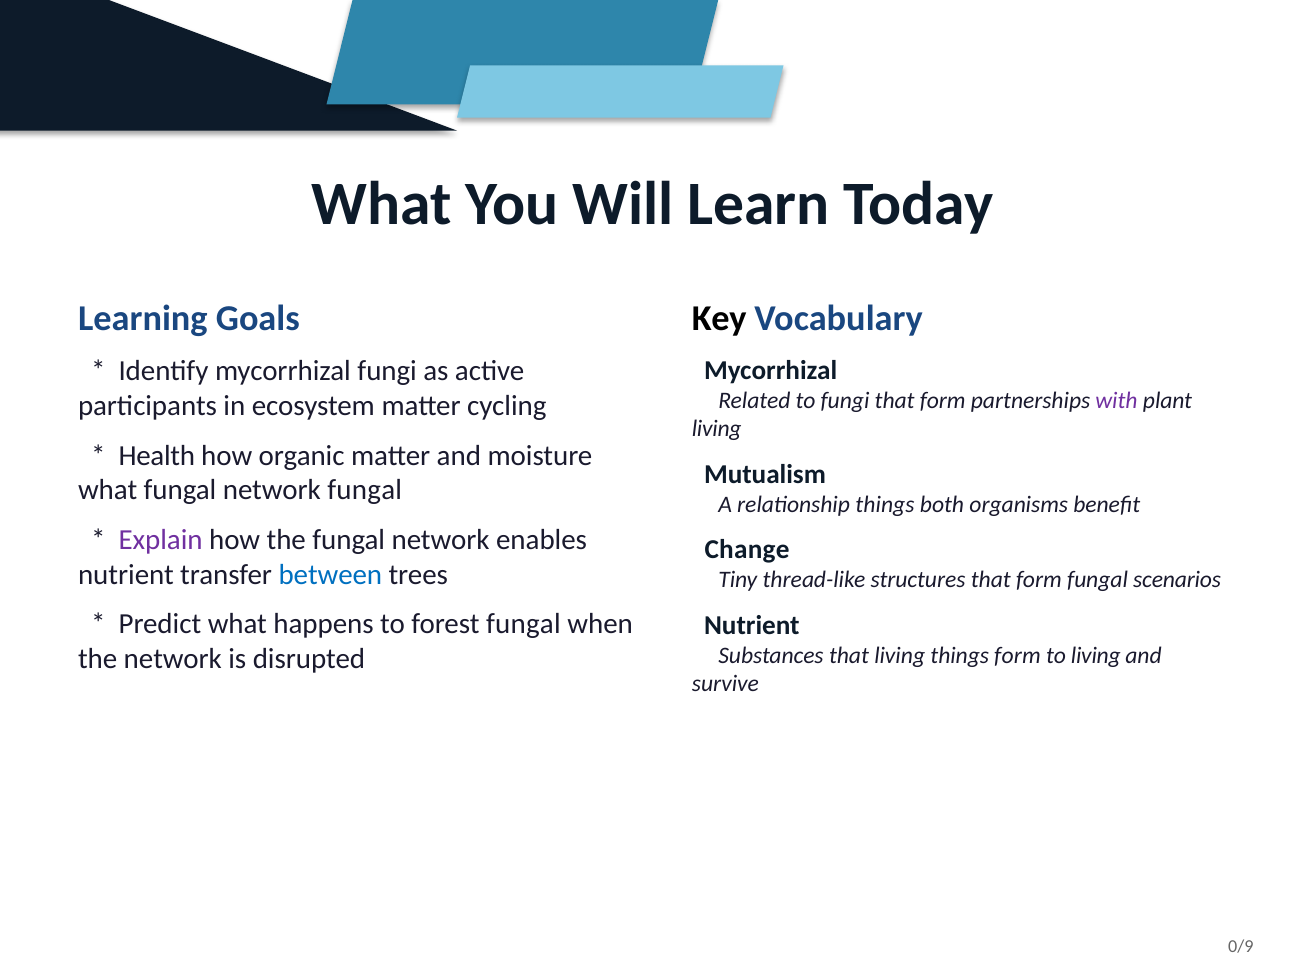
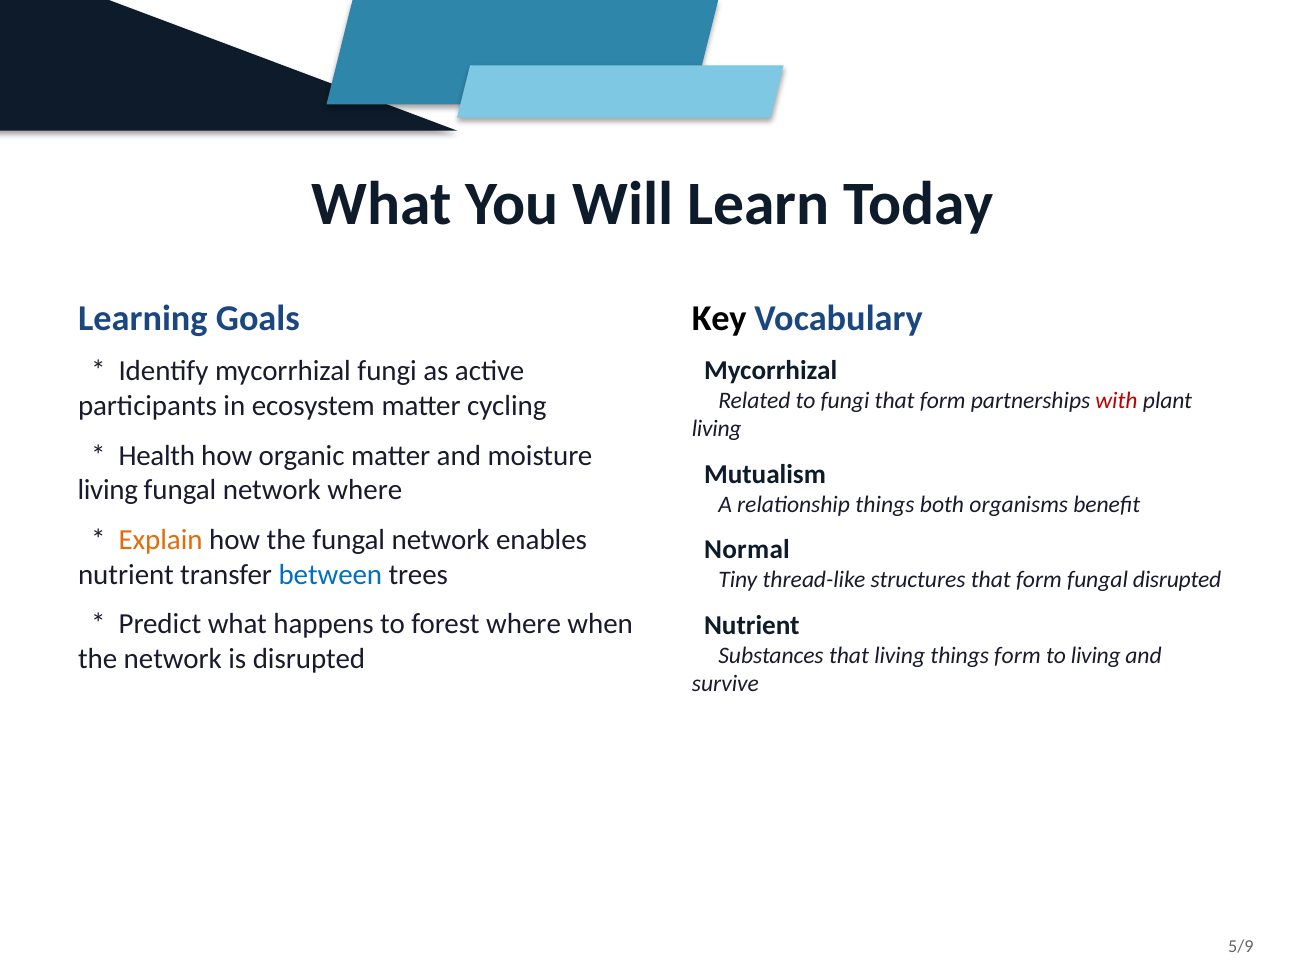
with colour: purple -> red
what at (108, 490): what -> living
network fungal: fungal -> where
Explain colour: purple -> orange
Change: Change -> Normal
fungal scenarios: scenarios -> disrupted
forest fungal: fungal -> where
0/9: 0/9 -> 5/9
